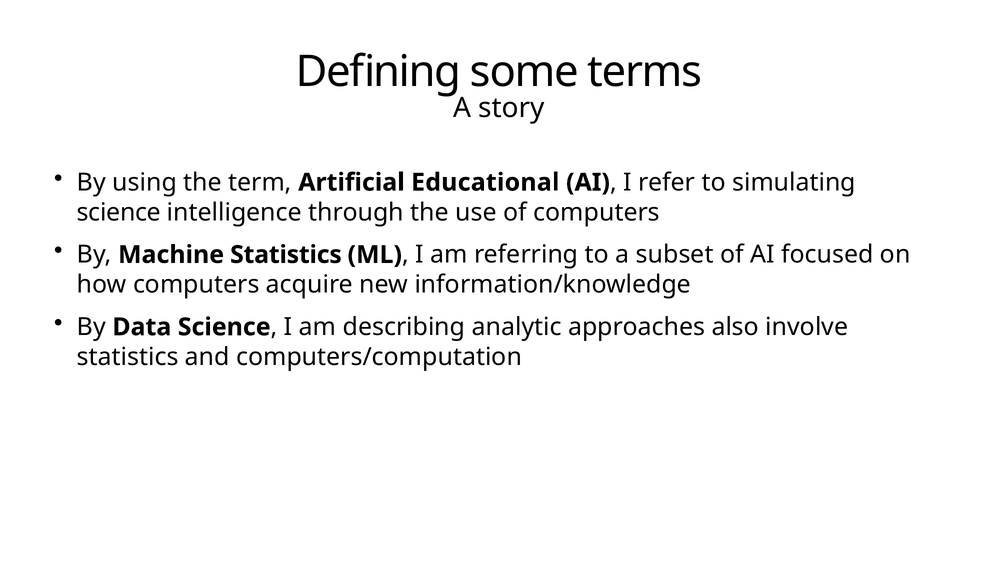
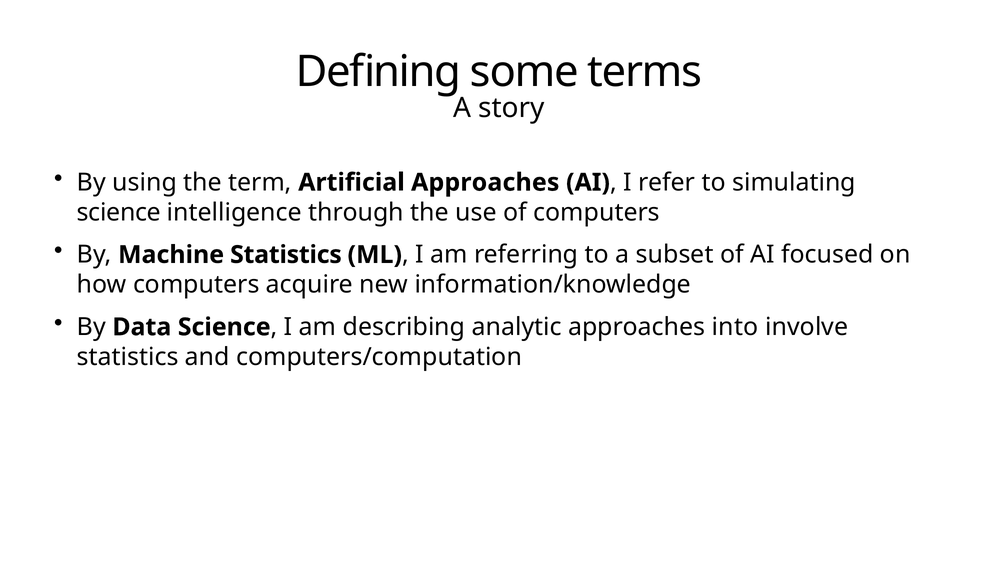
Artificial Educational: Educational -> Approaches
also: also -> into
